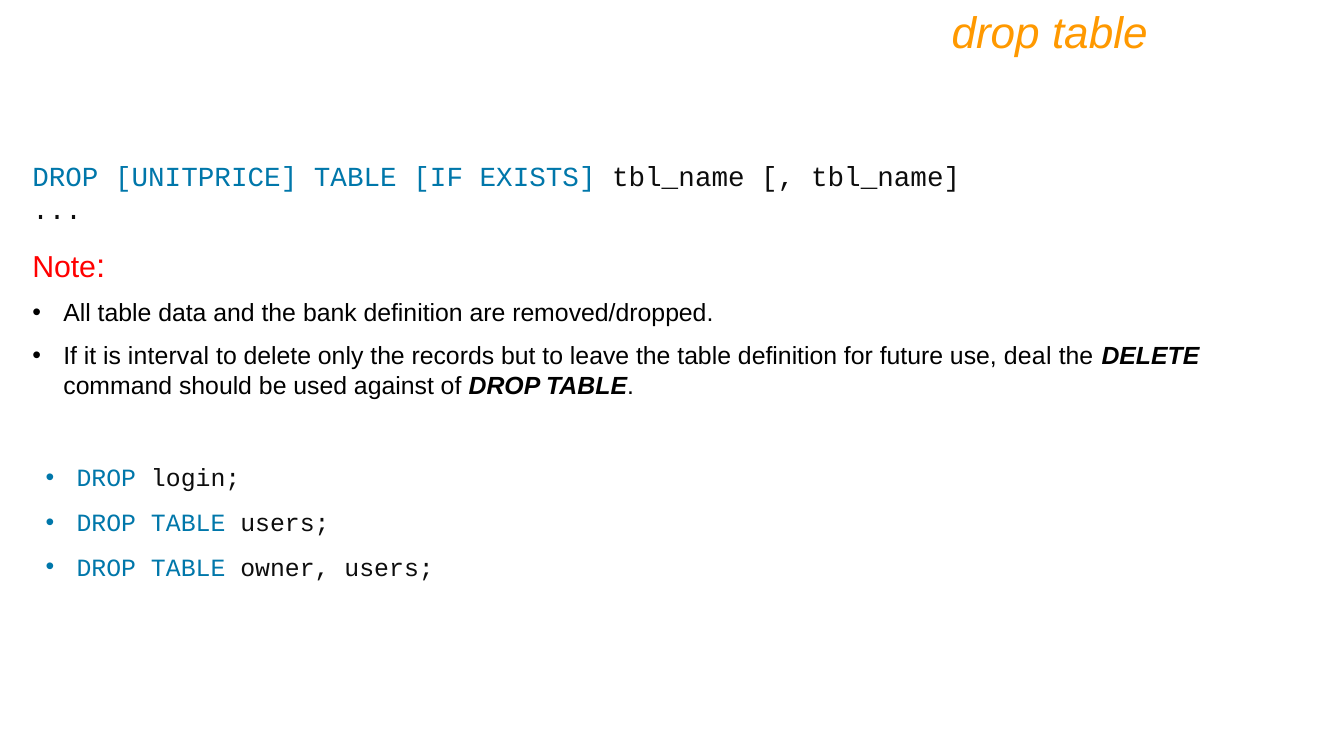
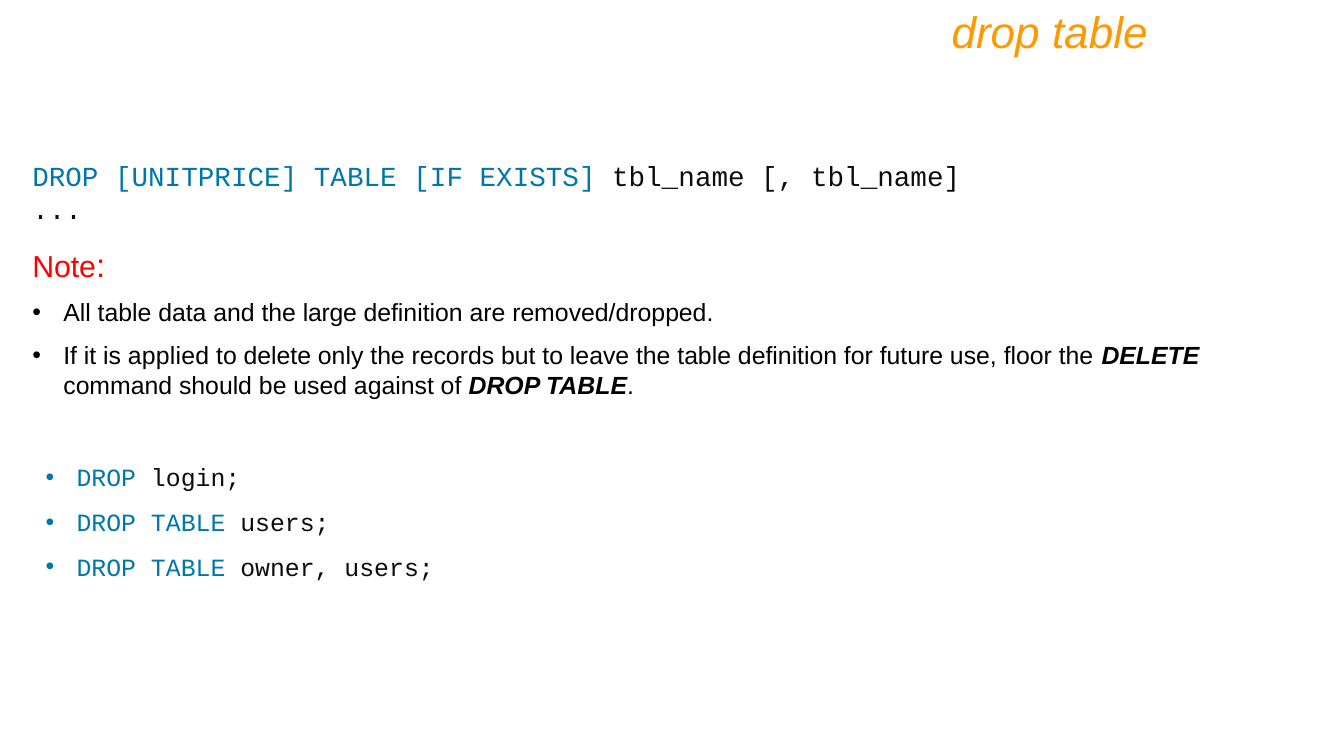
bank: bank -> large
interval: interval -> applied
deal: deal -> floor
